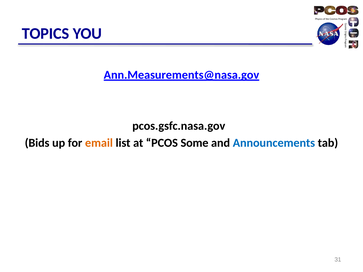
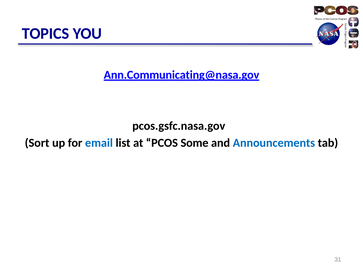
Ann.Measurements@nasa.gov: Ann.Measurements@nasa.gov -> Ann.Communicating@nasa.gov
Bids: Bids -> Sort
email colour: orange -> blue
